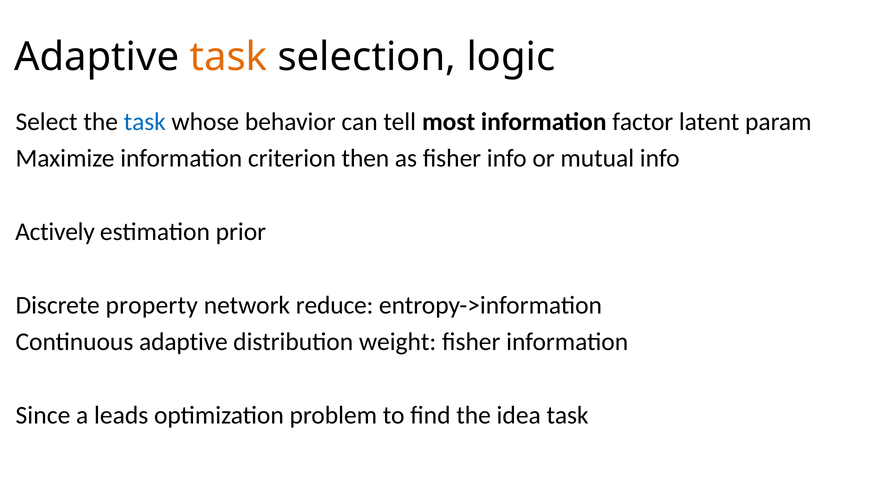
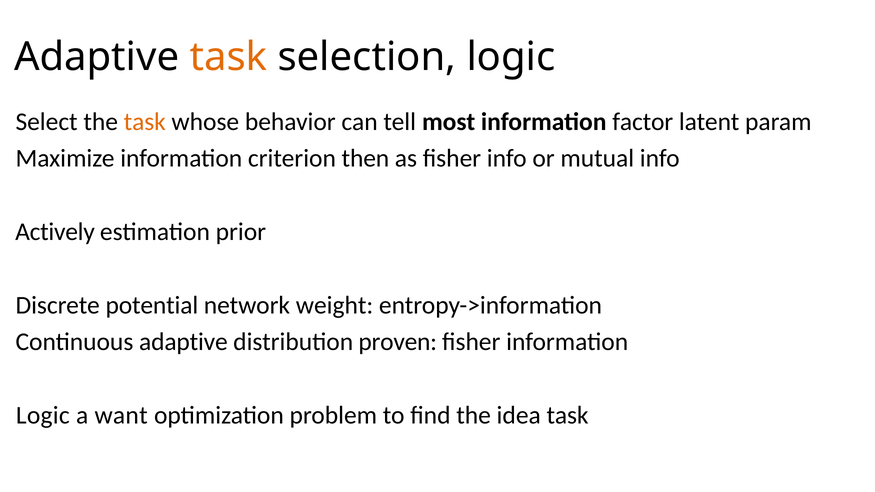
task at (145, 122) colour: blue -> orange
property: property -> potential
reduce: reduce -> weight
weight: weight -> proven
Since at (43, 415): Since -> Logic
leads: leads -> want
